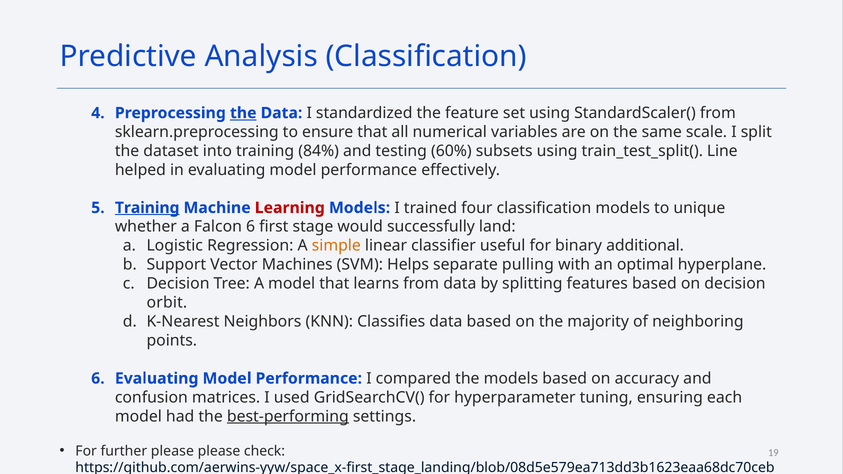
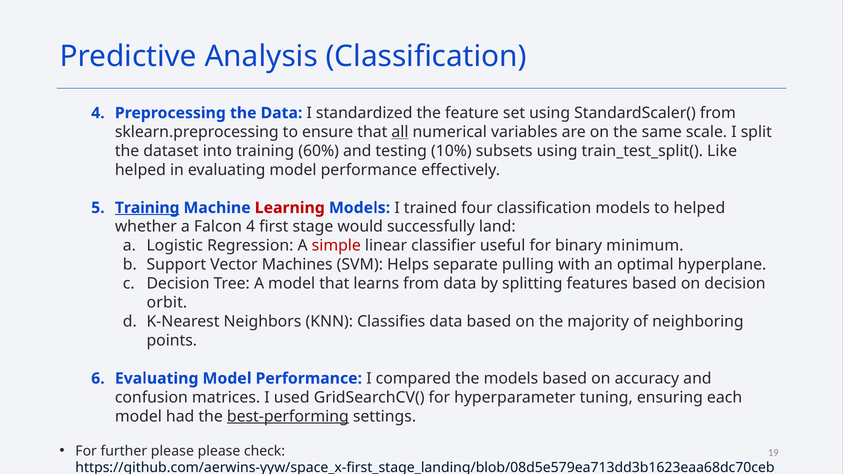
the at (243, 113) underline: present -> none
all underline: none -> present
84%: 84% -> 60%
60%: 60% -> 10%
Line: Line -> Like
to unique: unique -> helped
Falcon 6: 6 -> 4
simple colour: orange -> red
additional: additional -> minimum
